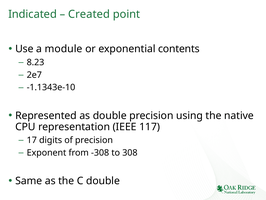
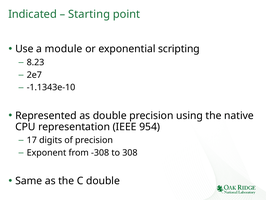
Created: Created -> Starting
contents: contents -> scripting
117: 117 -> 954
